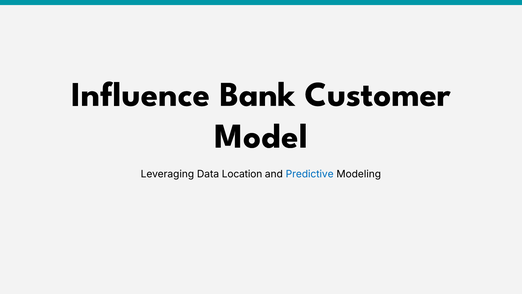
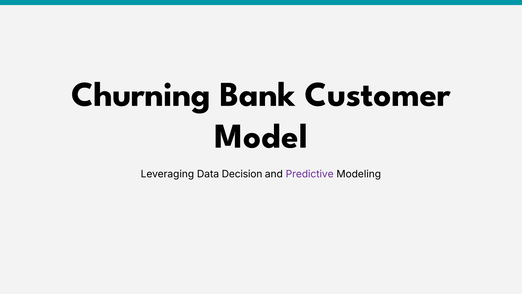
Influence: Influence -> Churning
Location: Location -> Decision
Predictive colour: blue -> purple
